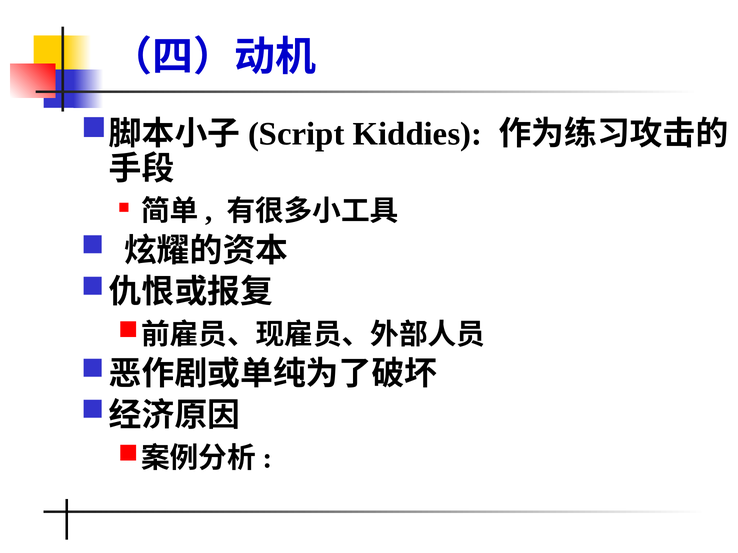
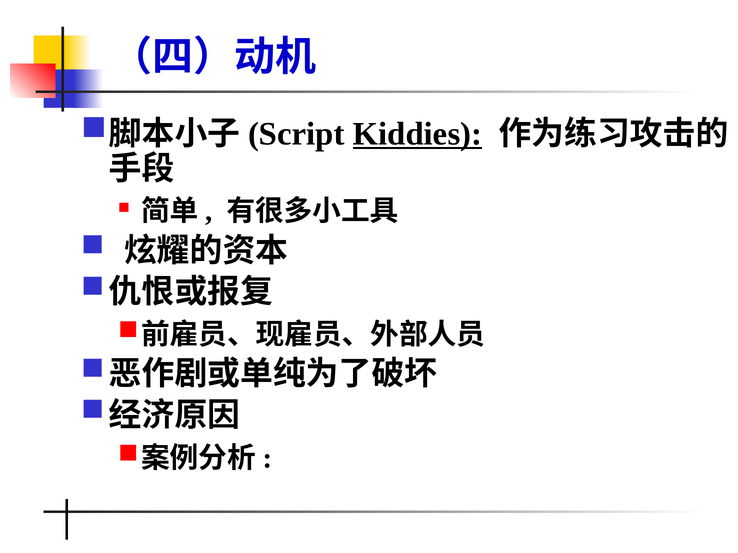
Kiddies underline: none -> present
